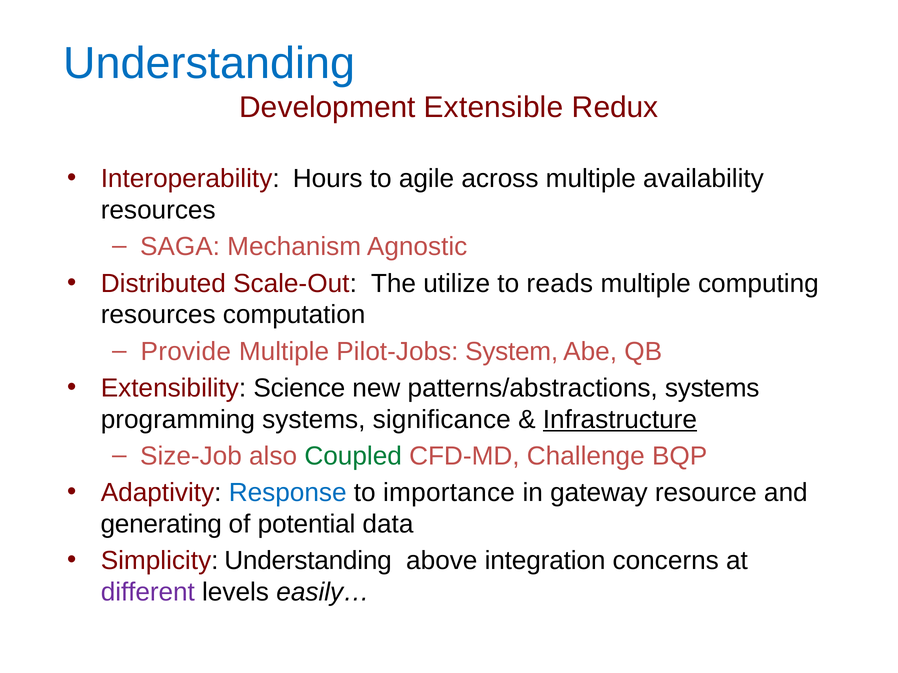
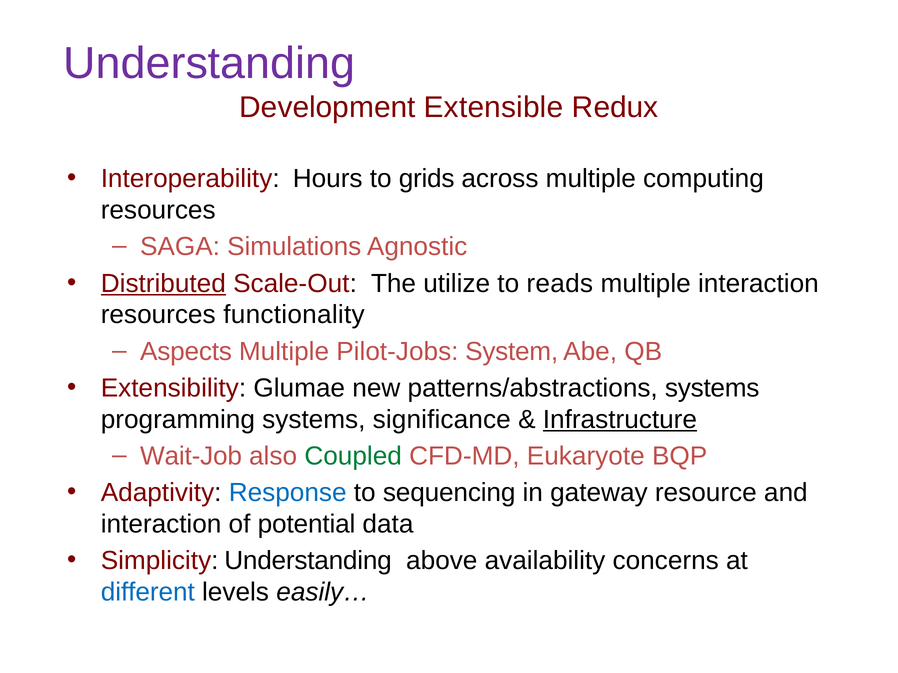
Understanding at (209, 63) colour: blue -> purple
agile: agile -> grids
availability: availability -> computing
Mechanism: Mechanism -> Simulations
Distributed at (163, 284) underline: none -> present
multiple computing: computing -> interaction
computation: computation -> functionality
Provide: Provide -> Aspects
Science: Science -> Glumae
Size-Job: Size-Job -> Wait-Job
Challenge: Challenge -> Eukaryote
importance: importance -> sequencing
generating at (161, 525): generating -> interaction
integration: integration -> availability
different colour: purple -> blue
